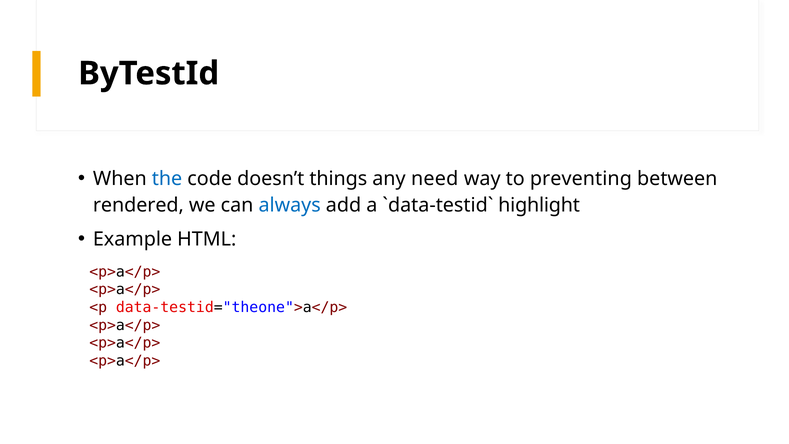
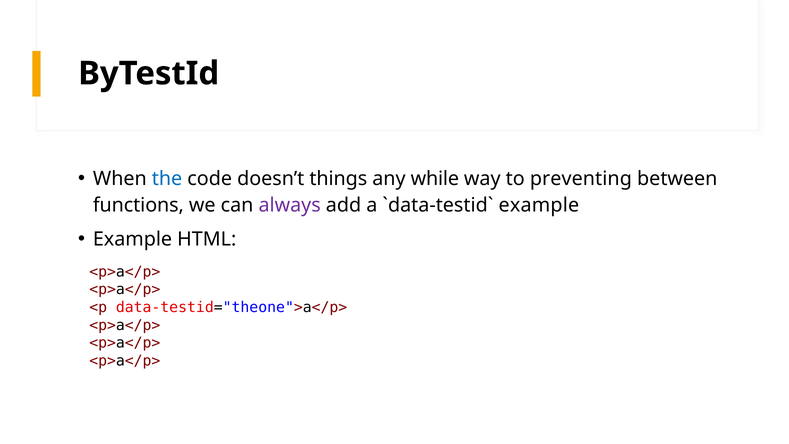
need: need -> while
rendered: rendered -> functions
always colour: blue -> purple
highlight at (539, 205): highlight -> example
